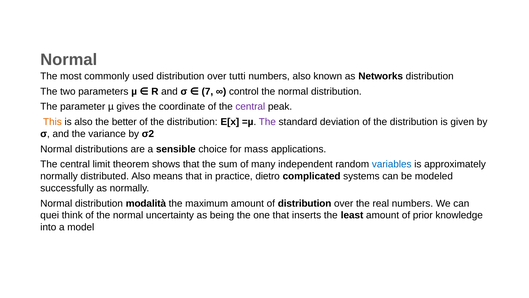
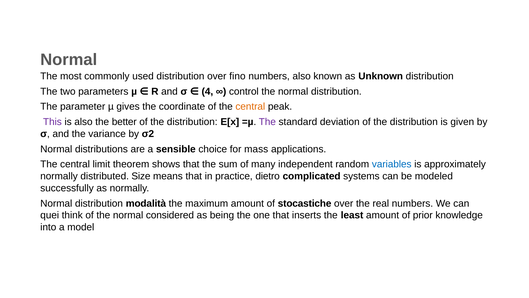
tutti: tutti -> fino
Networks: Networks -> Unknown
7: 7 -> 4
central at (250, 107) colour: purple -> orange
This colour: orange -> purple
distributed Also: Also -> Size
of distribution: distribution -> stocastiche
uncertainty: uncertainty -> considered
